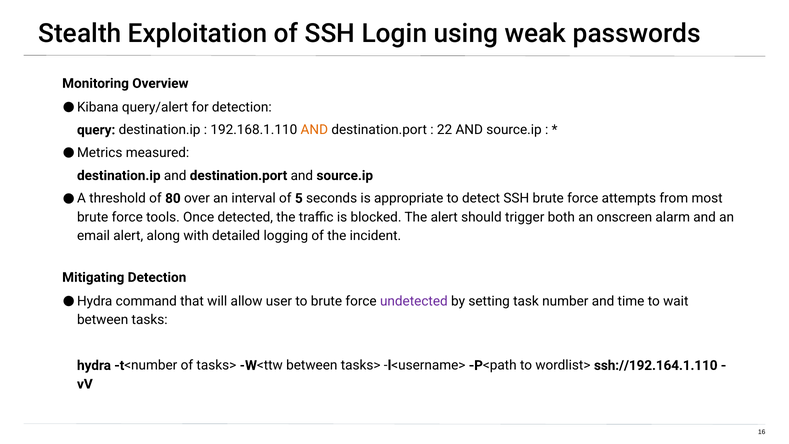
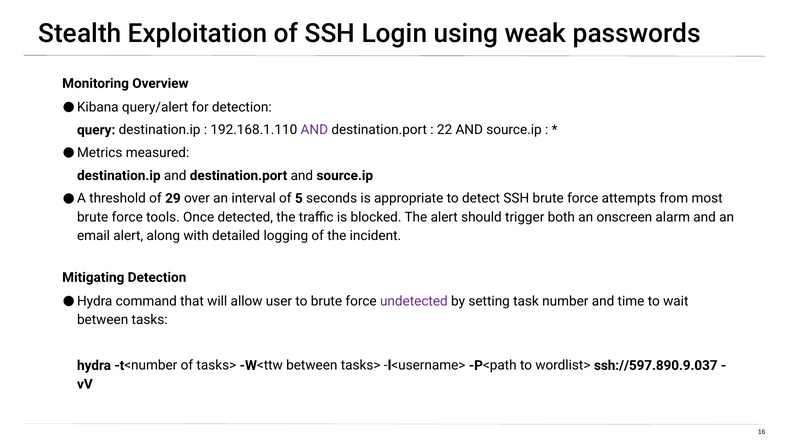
AND at (314, 130) colour: orange -> purple
80: 80 -> 29
ssh://192.164.1.110: ssh://192.164.1.110 -> ssh://597.890.9.037
